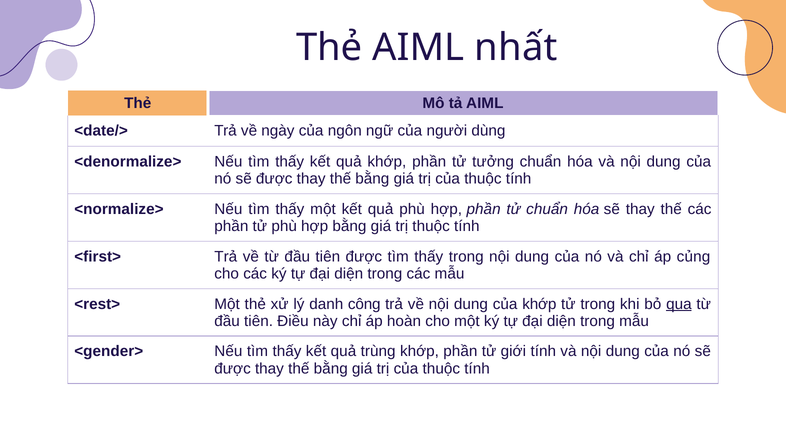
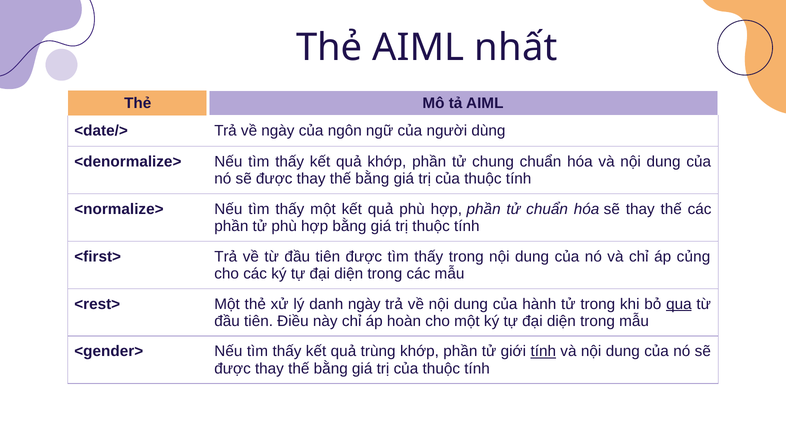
tưởng: tưởng -> chung
danh công: công -> ngày
của khớp: khớp -> hành
tính at (543, 352) underline: none -> present
